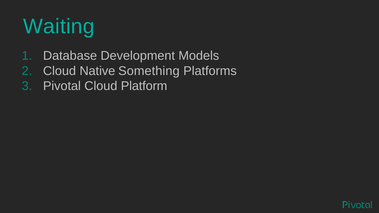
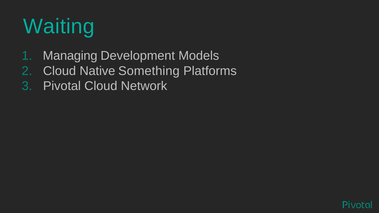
Database: Database -> Managing
Platform: Platform -> Network
